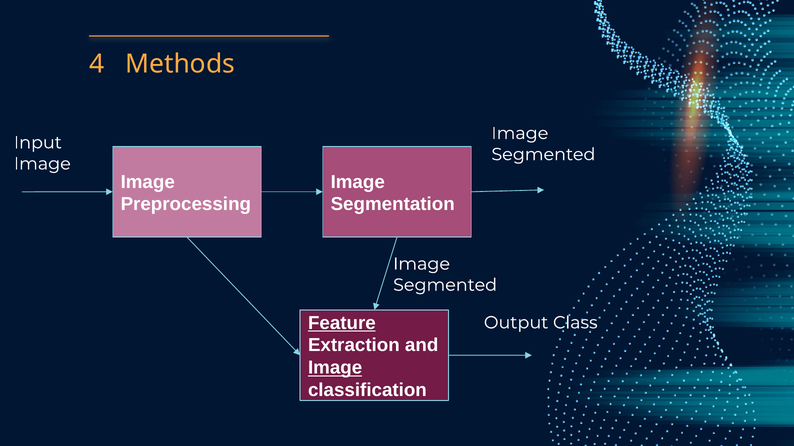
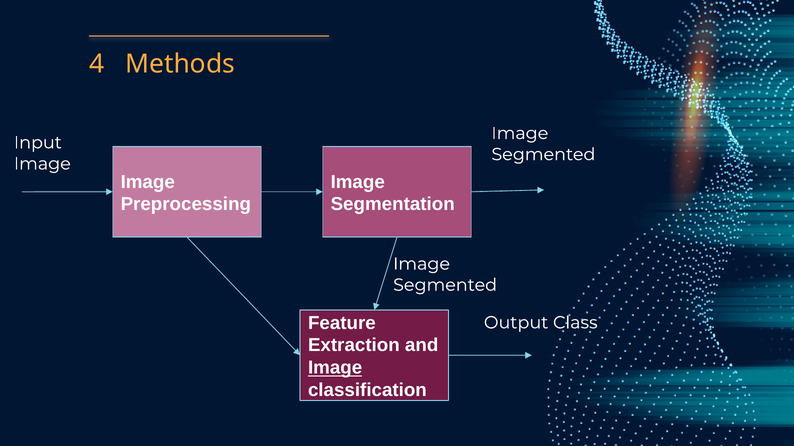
Feature underline: present -> none
